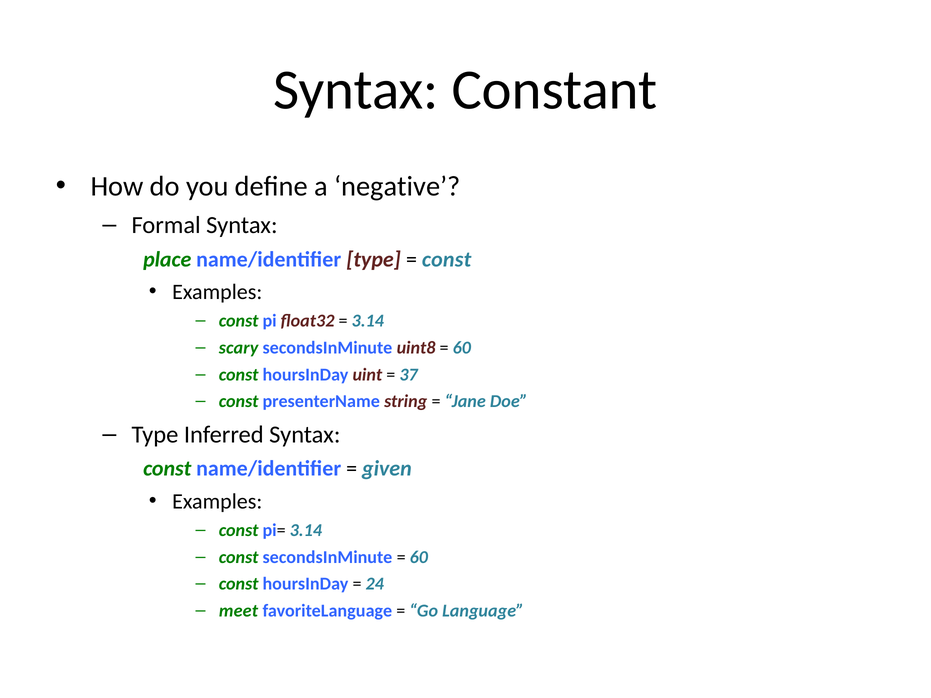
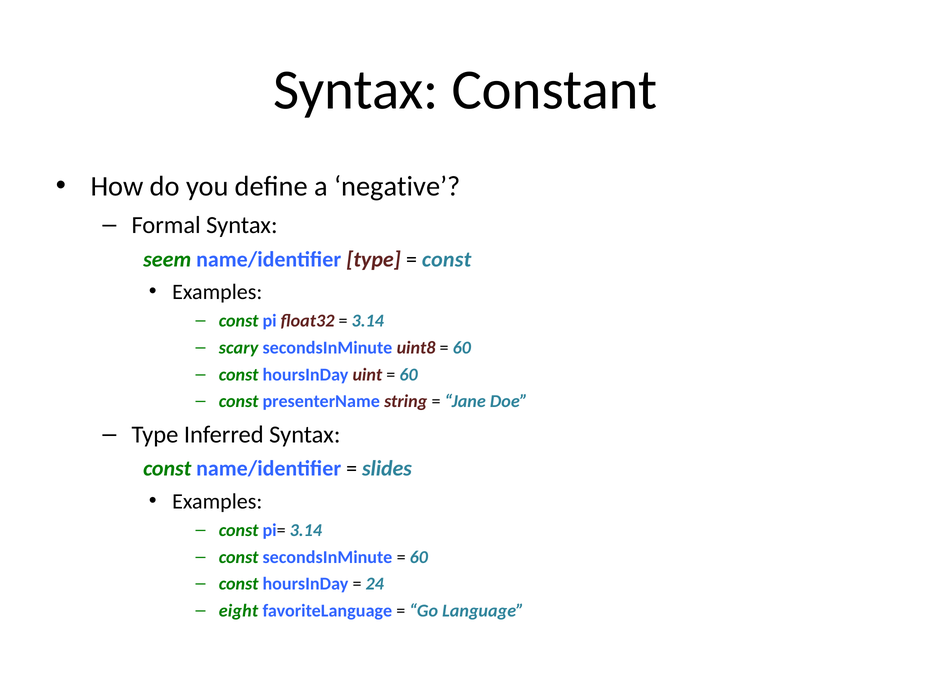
place: place -> seem
37 at (409, 375): 37 -> 60
given: given -> slides
meet: meet -> eight
